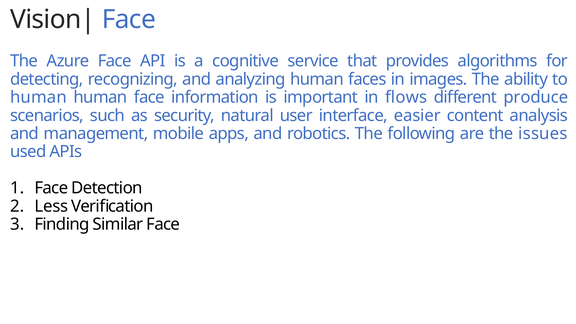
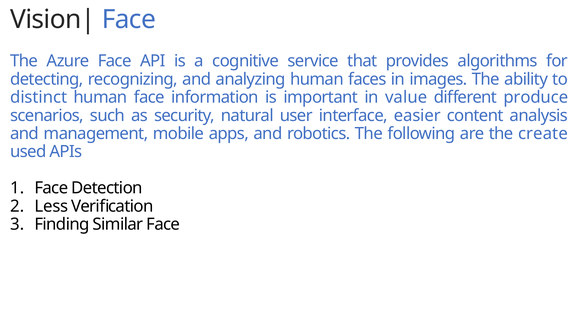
human at (39, 97): human -> distinct
flows: flows -> value
issues: issues -> create
